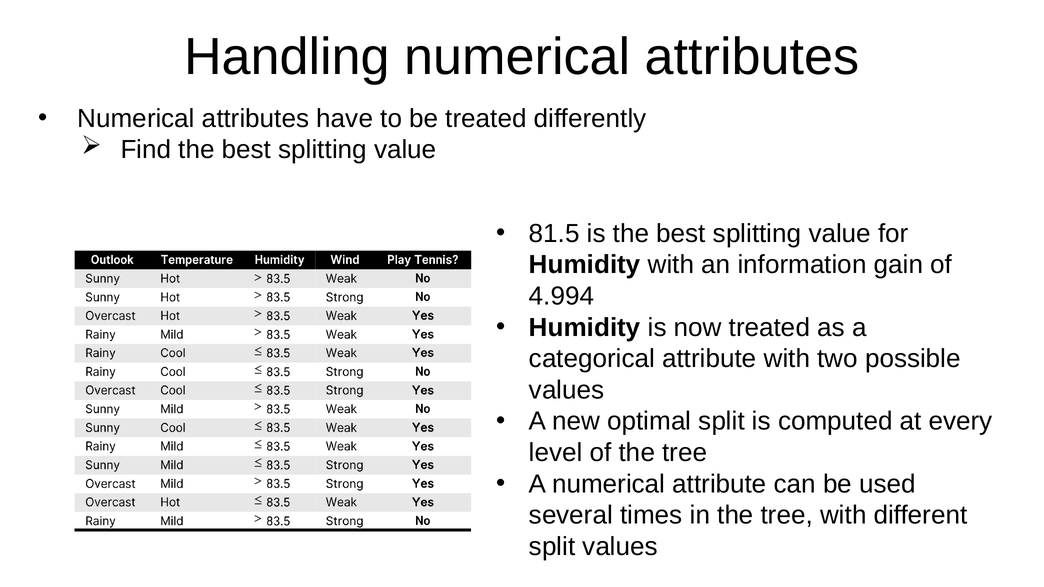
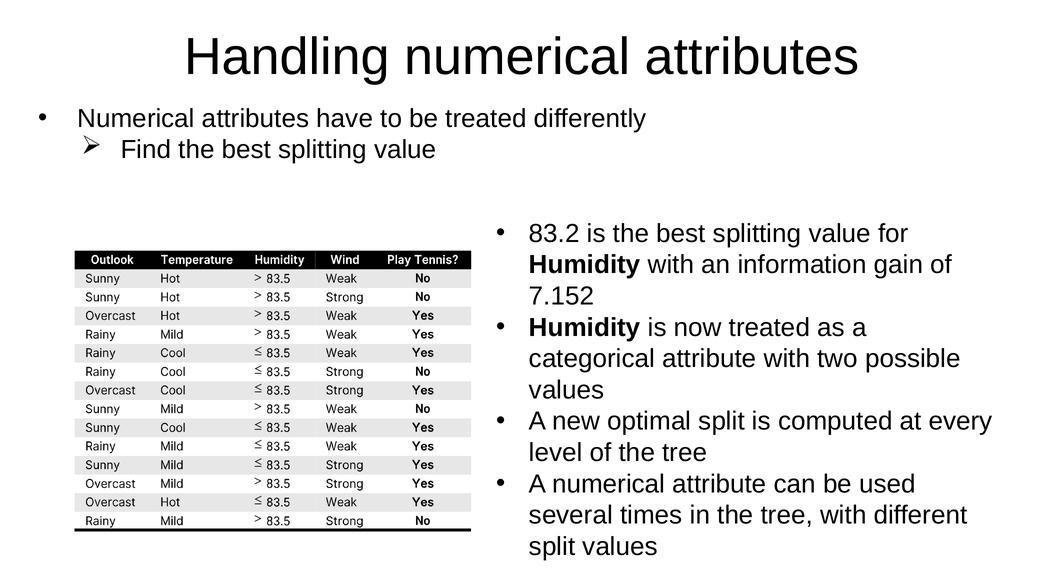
81.5: 81.5 -> 83.2
4.994: 4.994 -> 7.152
